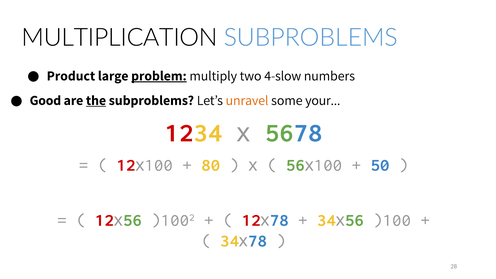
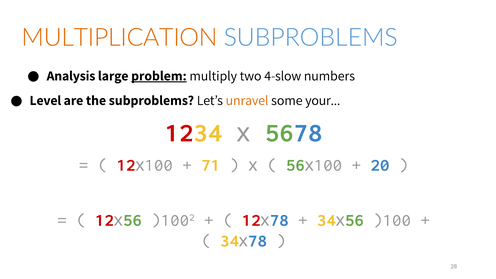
MULTIPLICATION colour: black -> orange
Product: Product -> Analysis
Good: Good -> Level
the underline: present -> none
80: 80 -> 71
50: 50 -> 20
